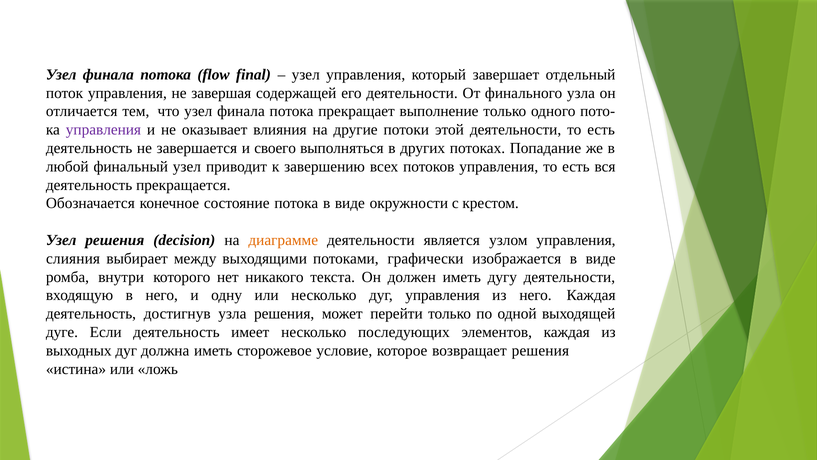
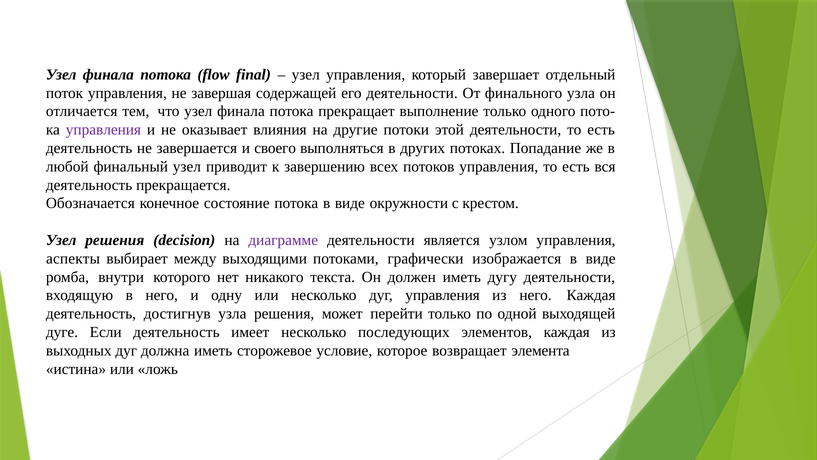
диаграмме colour: orange -> purple
слияния: слияния -> аспекты
возвращает решения: решения -> элемента
